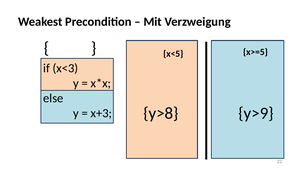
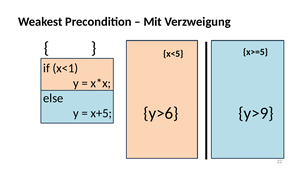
x<3: x<3 -> x<1
y>8: y>8 -> y>6
x+3: x+3 -> x+5
